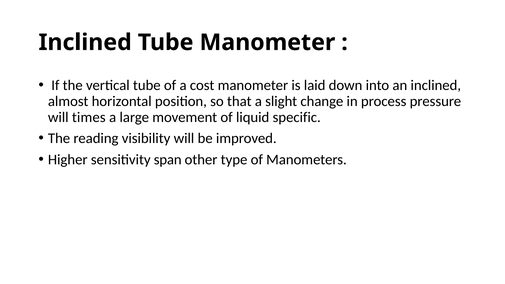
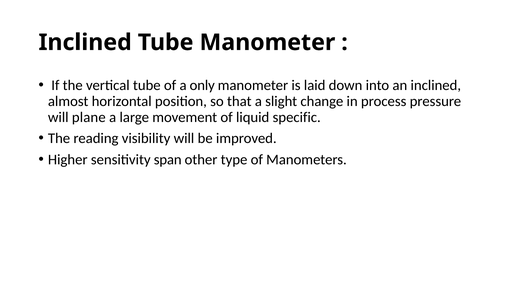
cost: cost -> only
times: times -> plane
